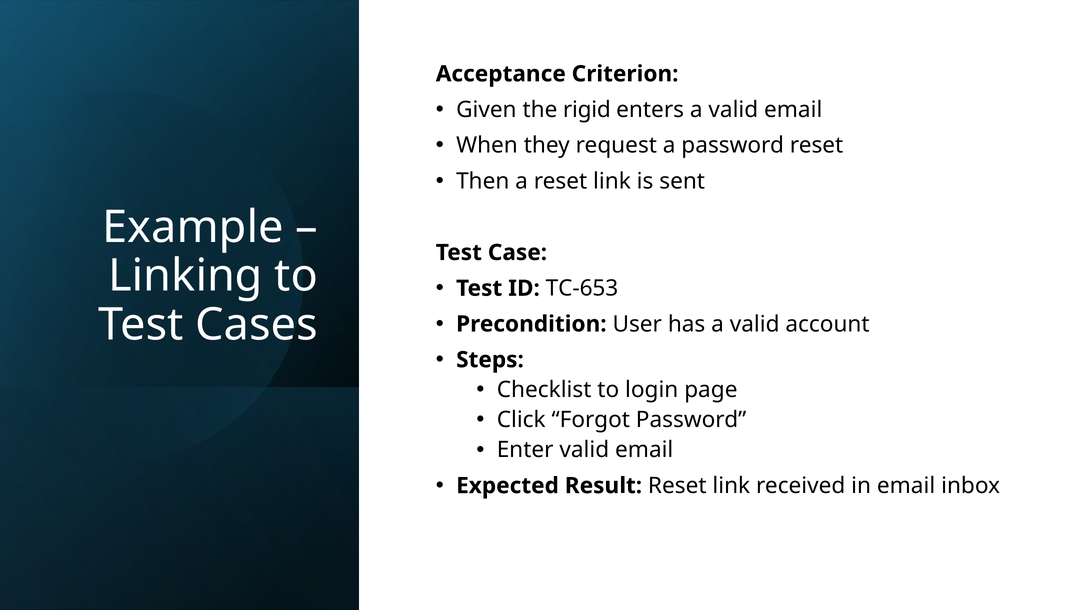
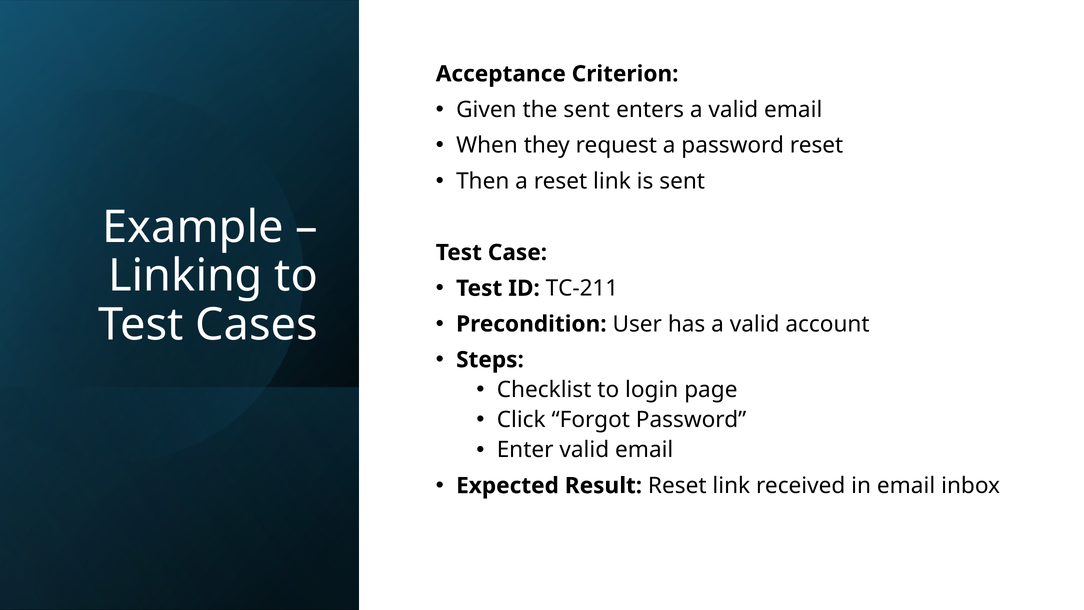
the rigid: rigid -> sent
TC‑653: TC‑653 -> TC‑211
